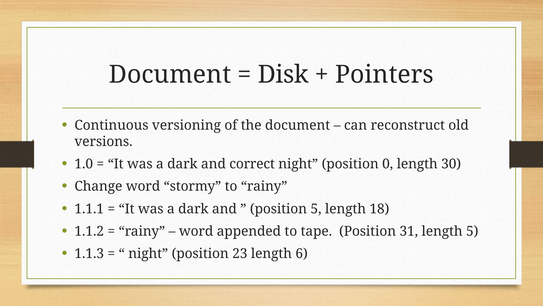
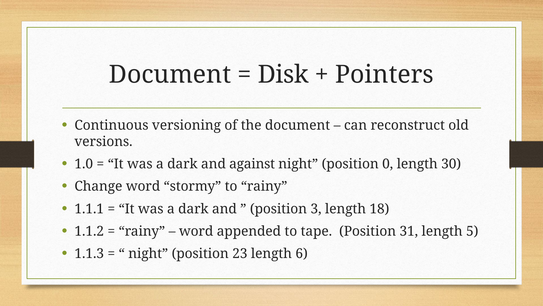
correct: correct -> against
position 5: 5 -> 3
